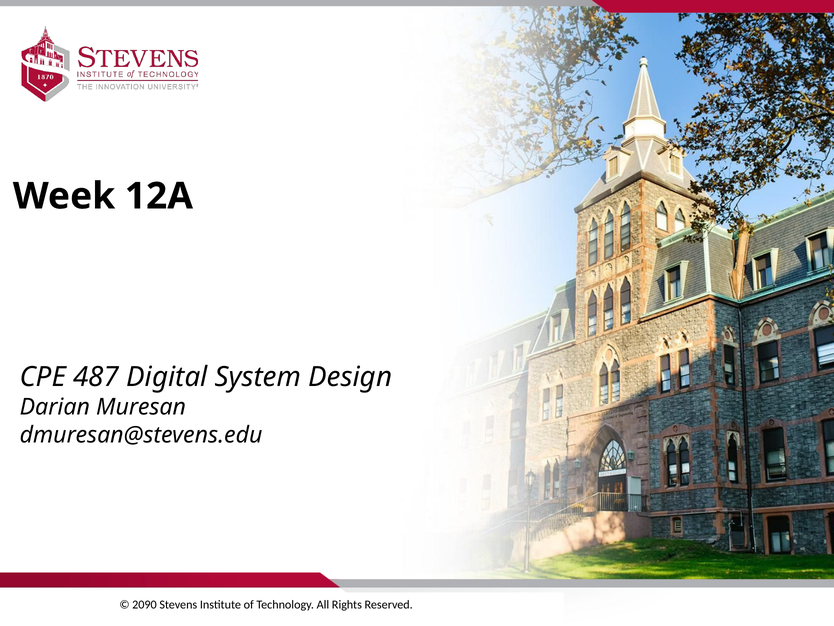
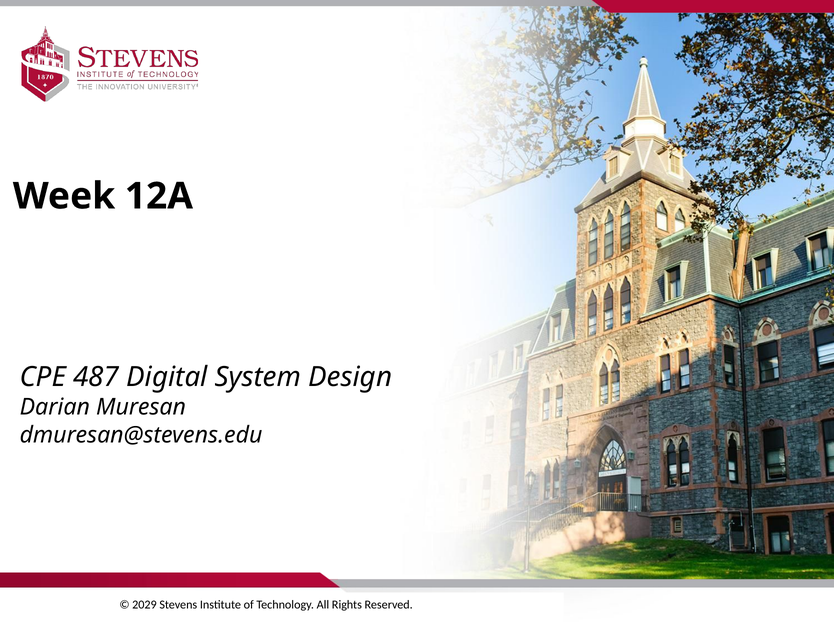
2090: 2090 -> 2029
